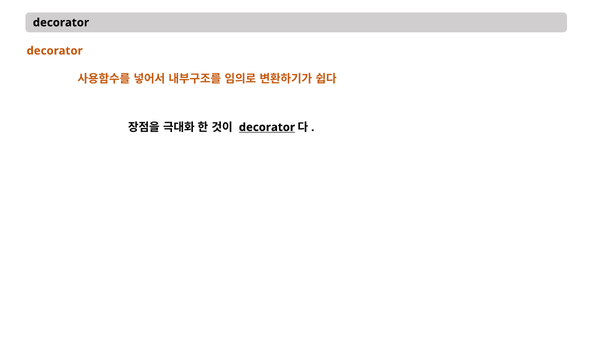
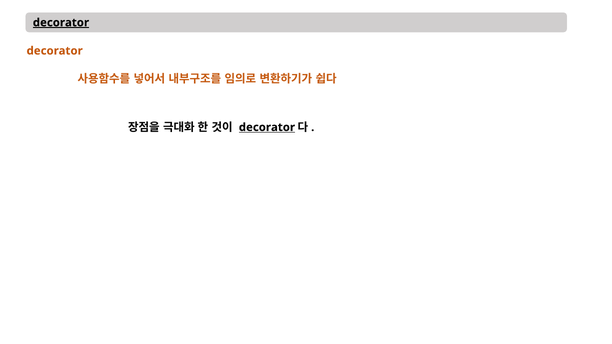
decorator at (61, 23) underline: none -> present
